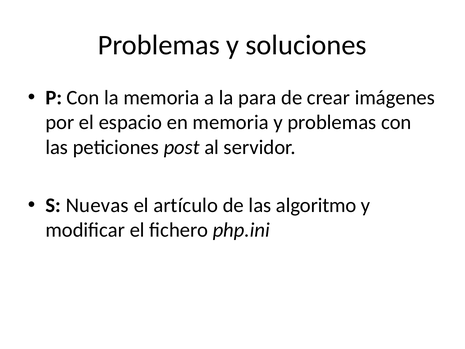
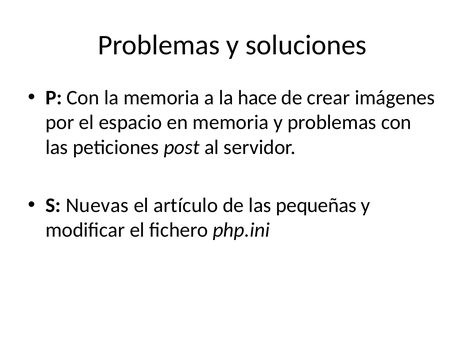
para: para -> hace
algoritmo: algoritmo -> pequeñas
